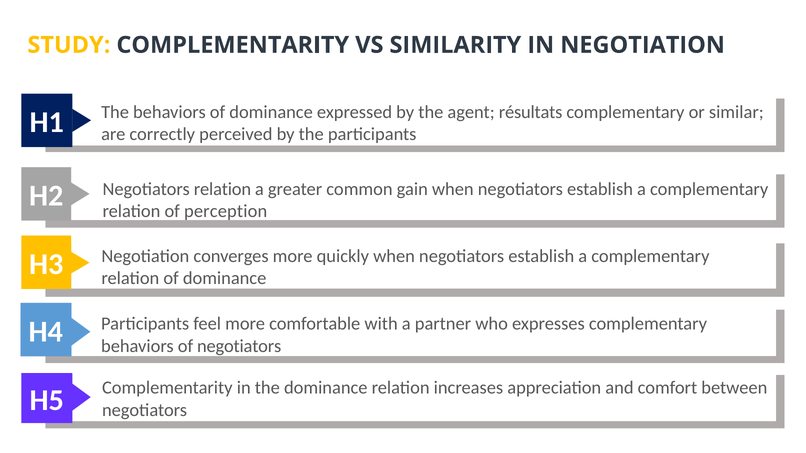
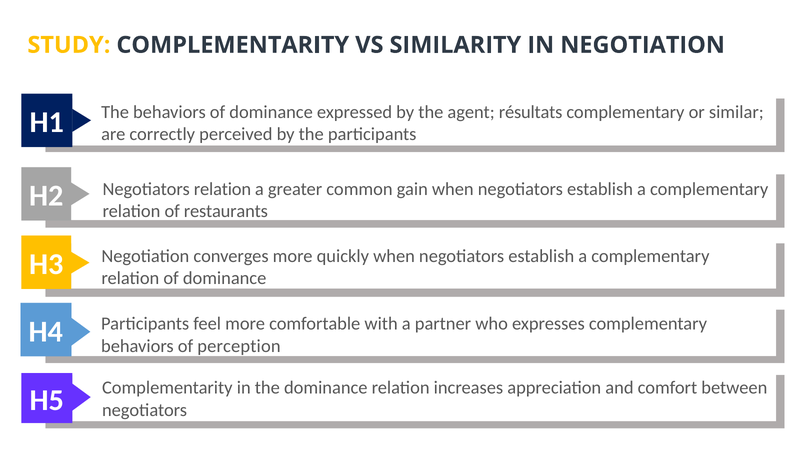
perception: perception -> restaurants
of negotiators: negotiators -> perception
